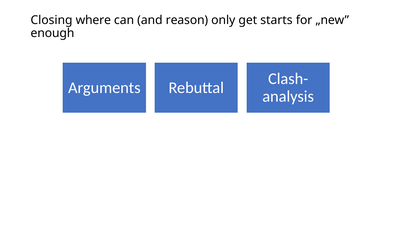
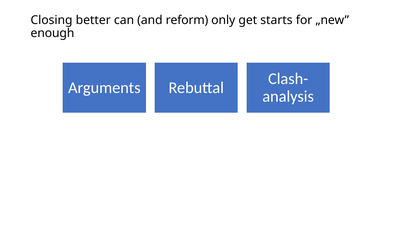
where: where -> better
reason: reason -> reform
